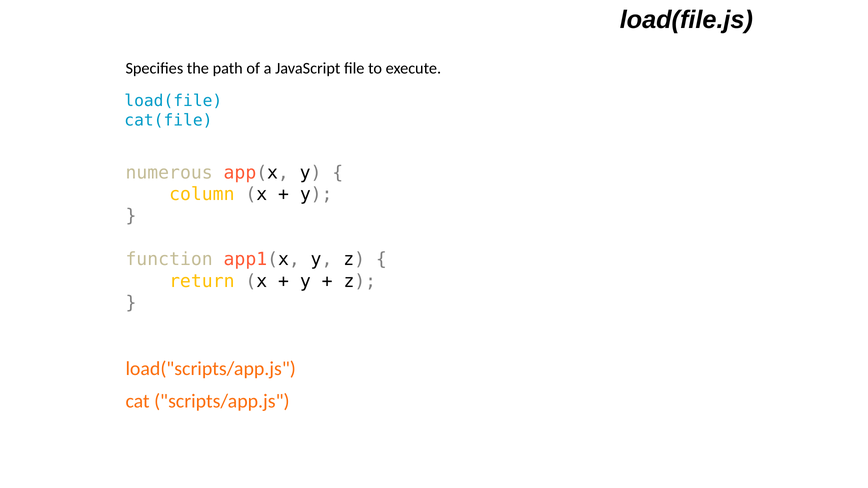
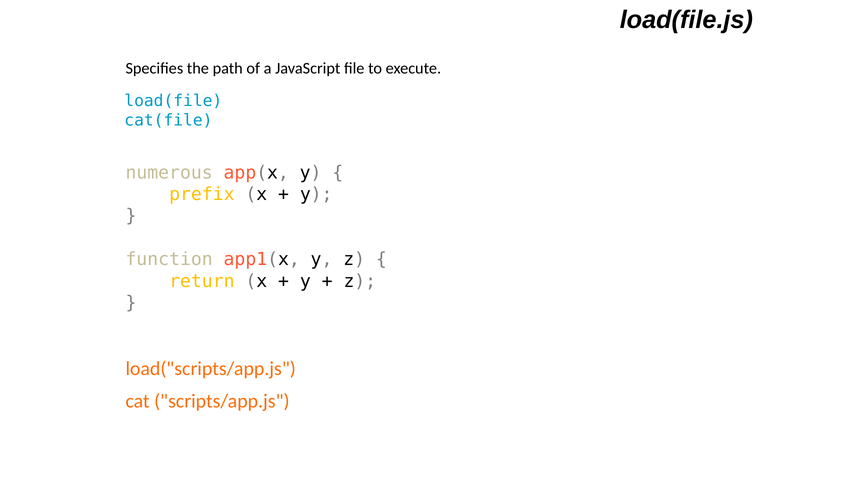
column: column -> prefix
